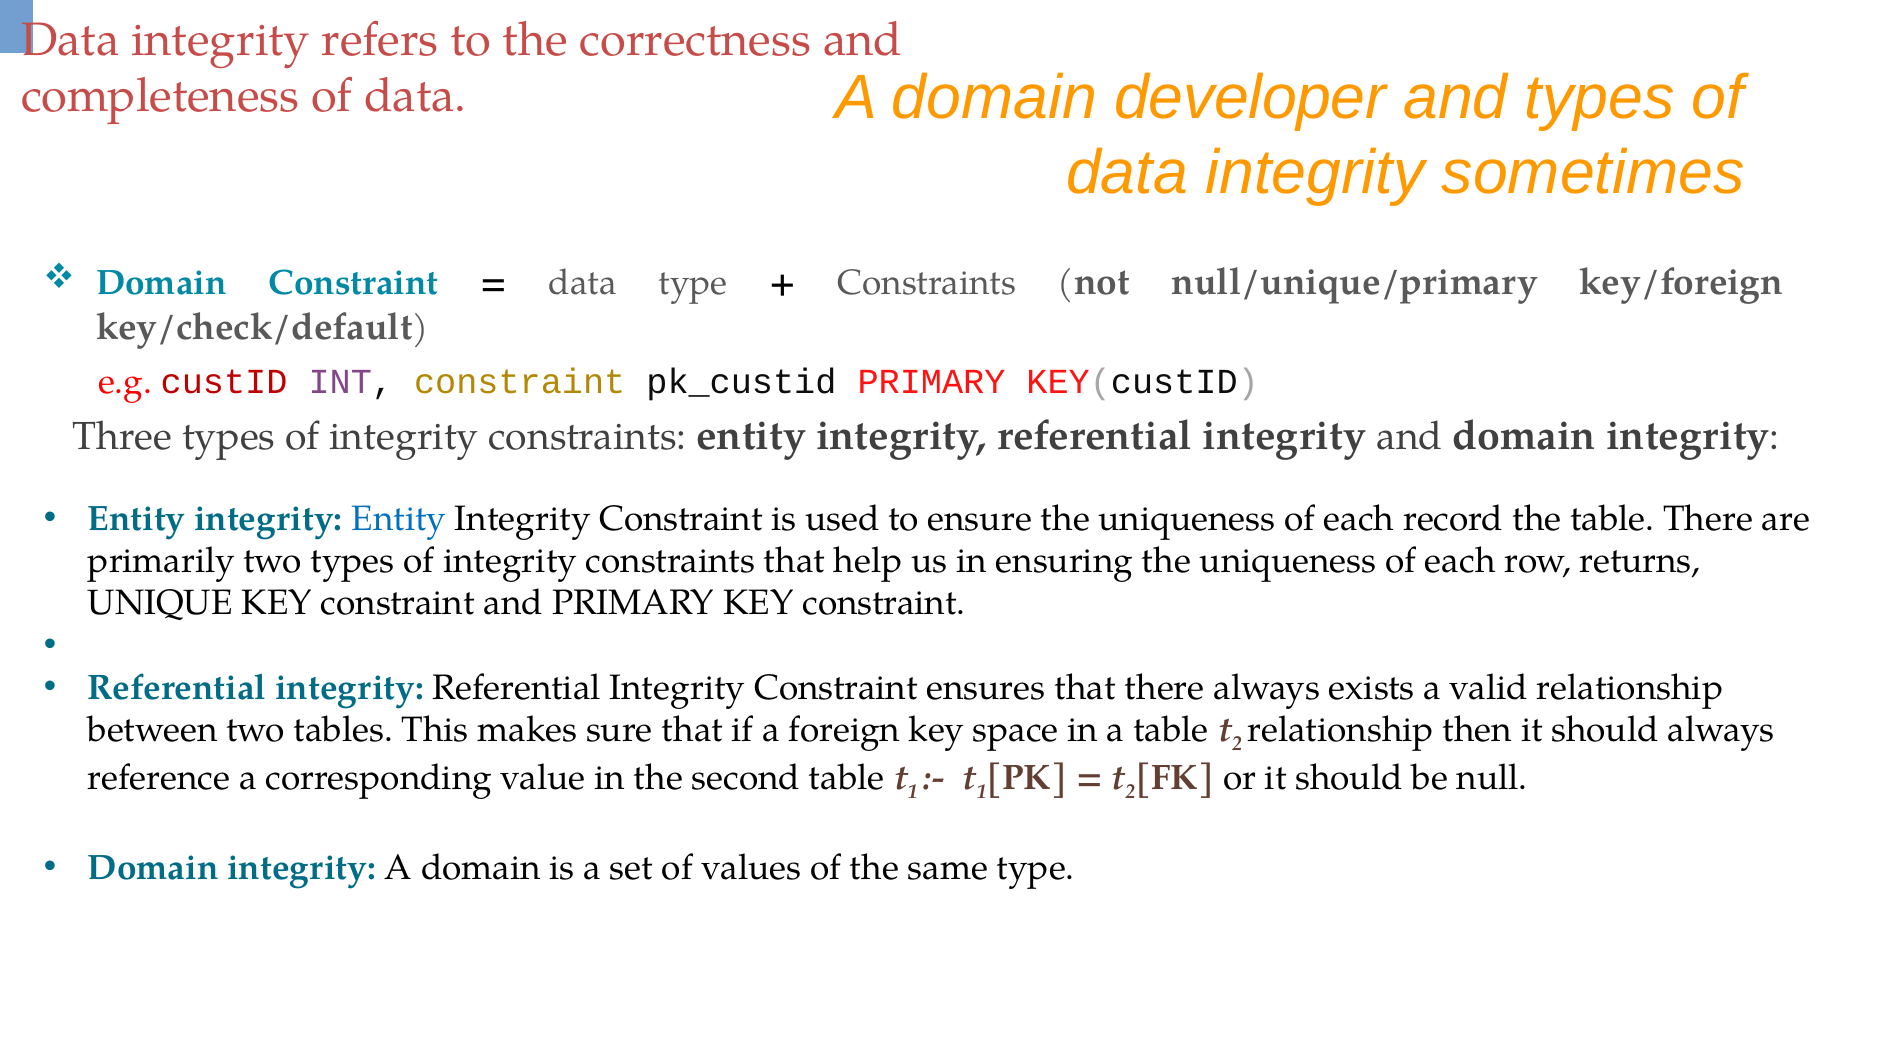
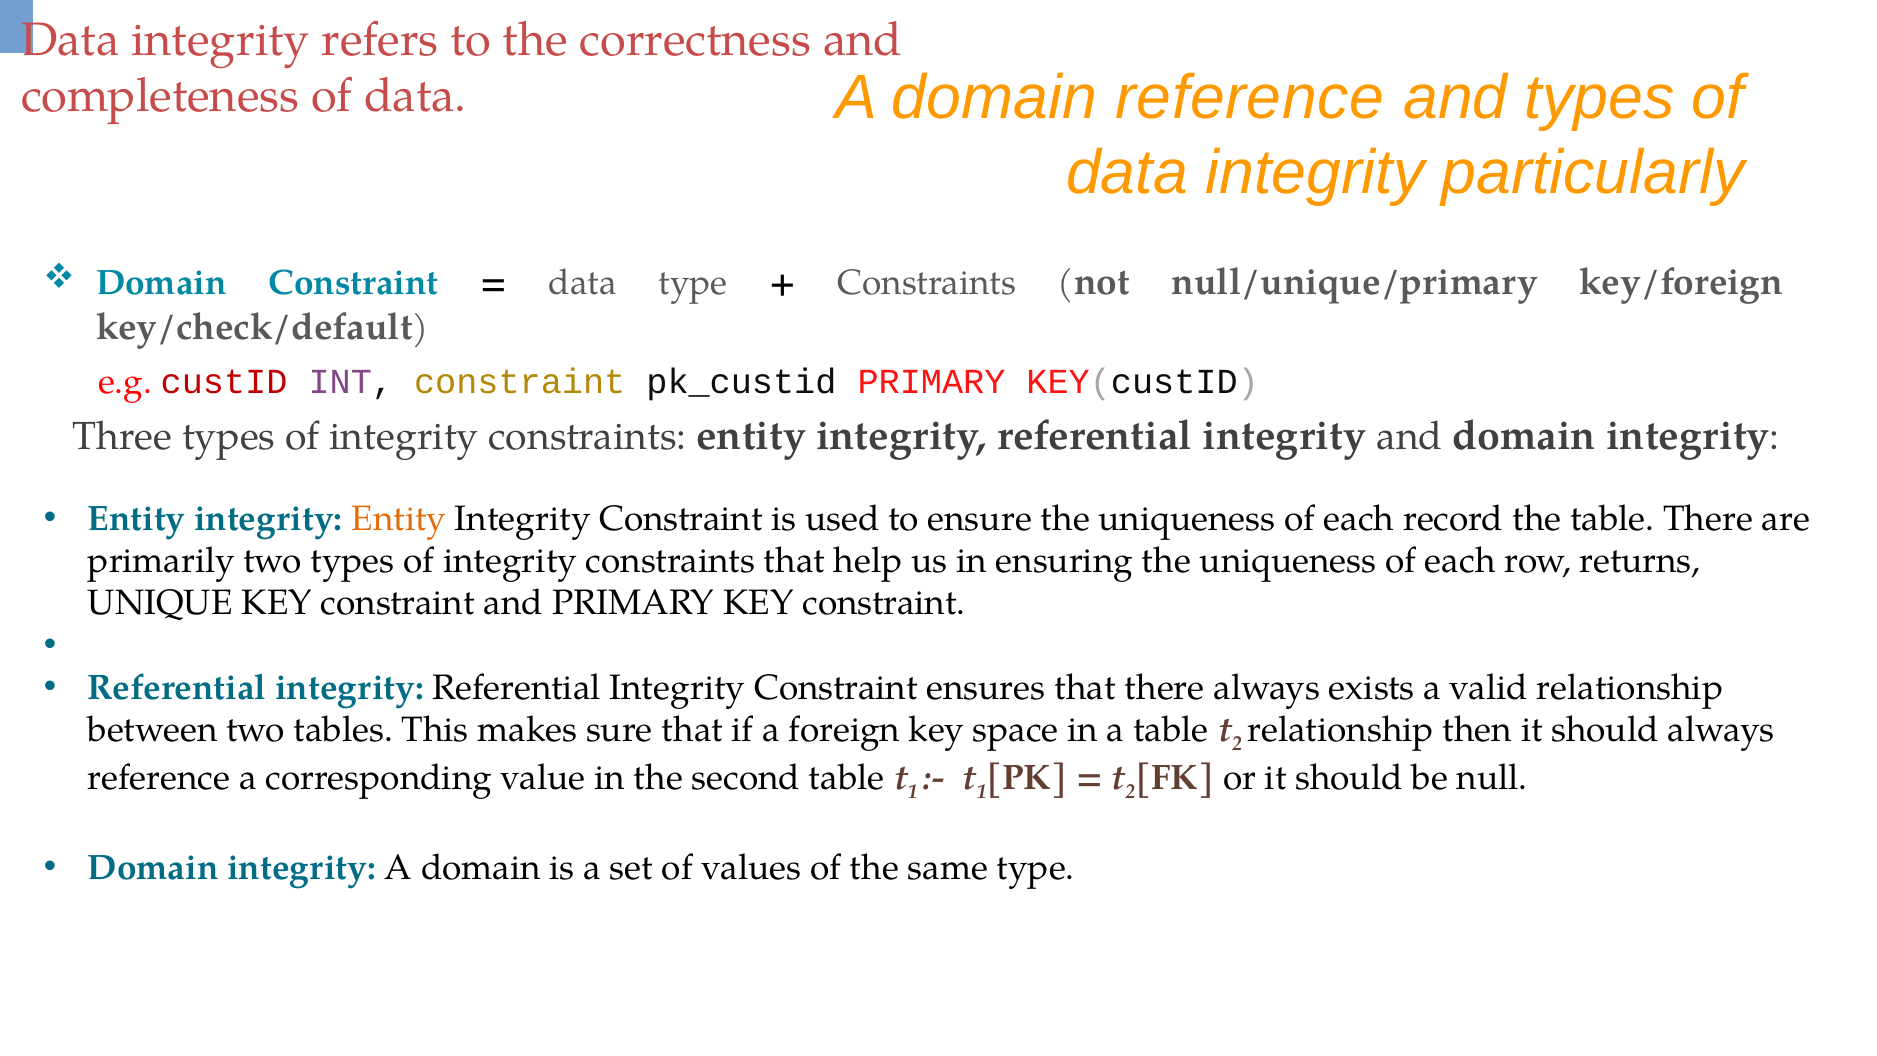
domain developer: developer -> reference
sometimes: sometimes -> particularly
Entity at (399, 519) colour: blue -> orange
